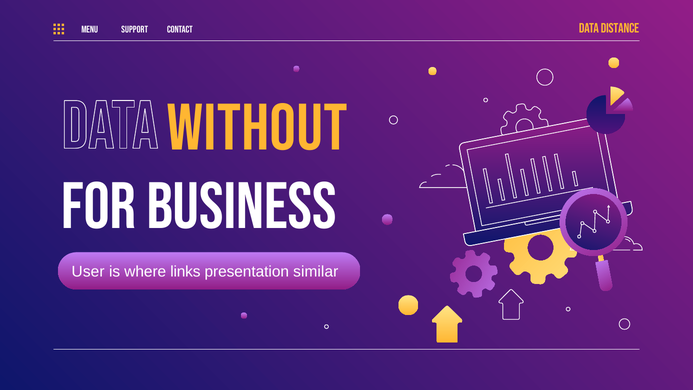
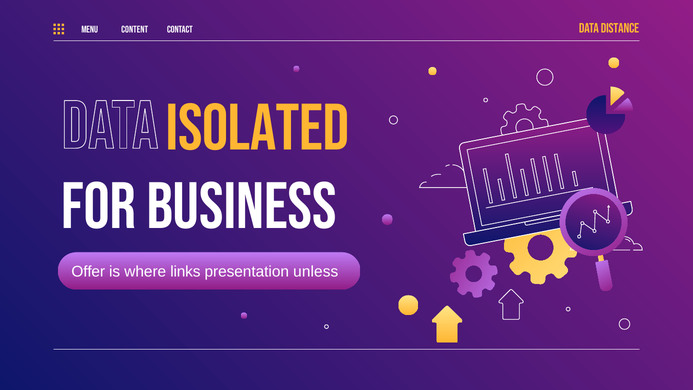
SUPPORT: SUPPORT -> CONTENT
WITHOUT: WITHOUT -> ISOLATED
User: User -> Offer
similar: similar -> unless
